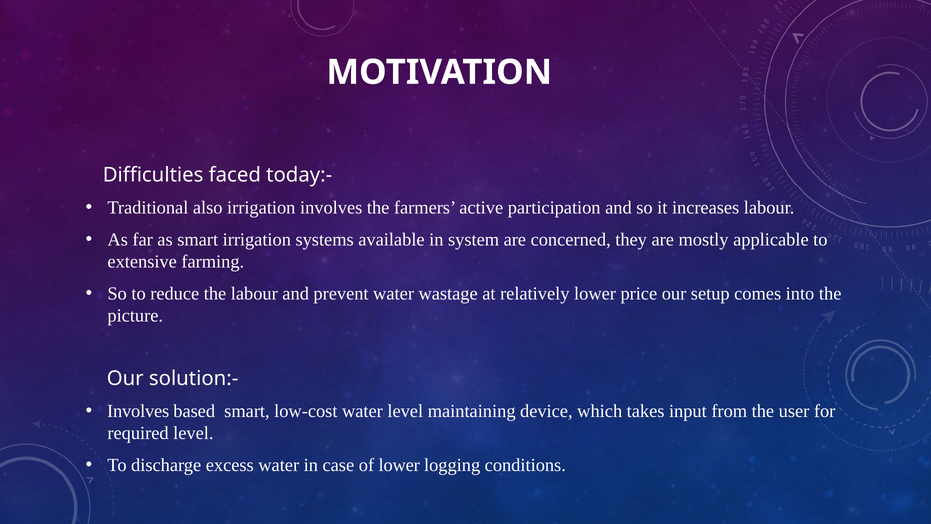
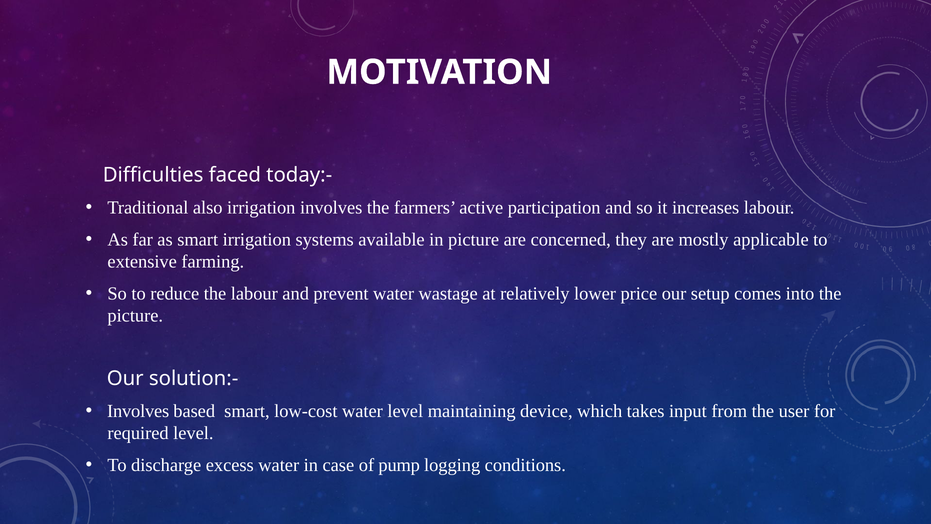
in system: system -> picture
of lower: lower -> pump
